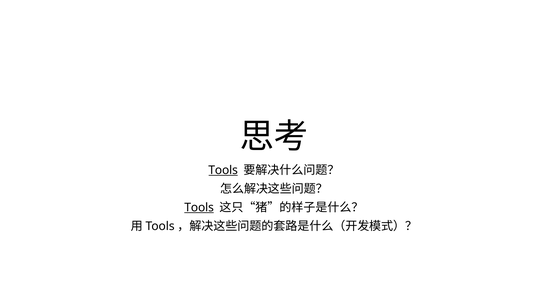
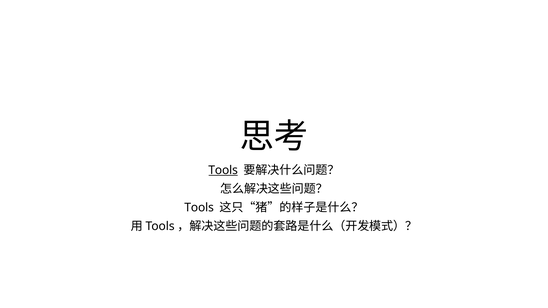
Tools at (199, 208) underline: present -> none
